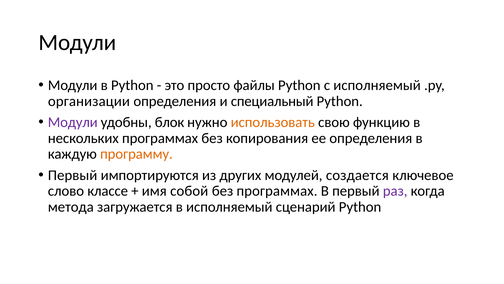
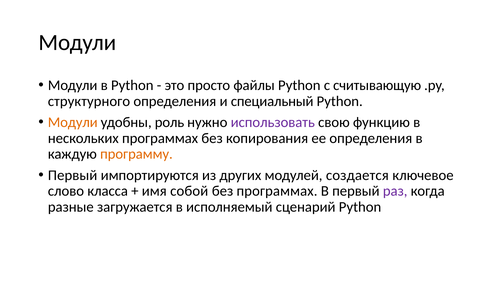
с исполняемый: исполняемый -> считывающую
организации: организации -> структурного
Модули at (73, 122) colour: purple -> orange
блок: блок -> роль
использовать colour: orange -> purple
классе: классе -> класса
метода: метода -> разные
